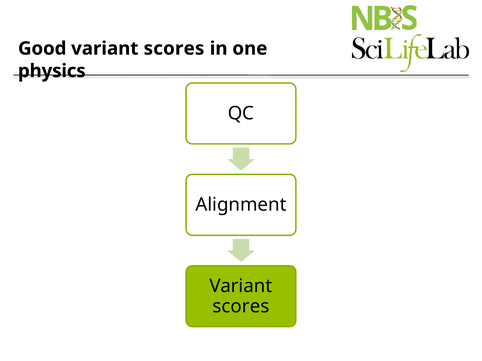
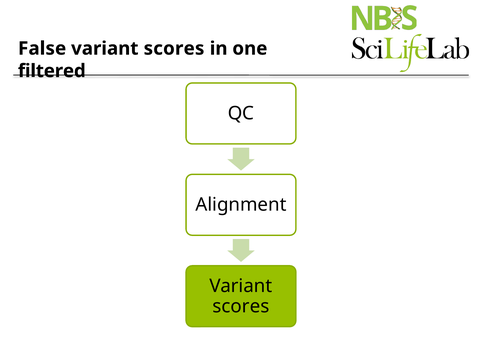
Good: Good -> False
physics: physics -> filtered
